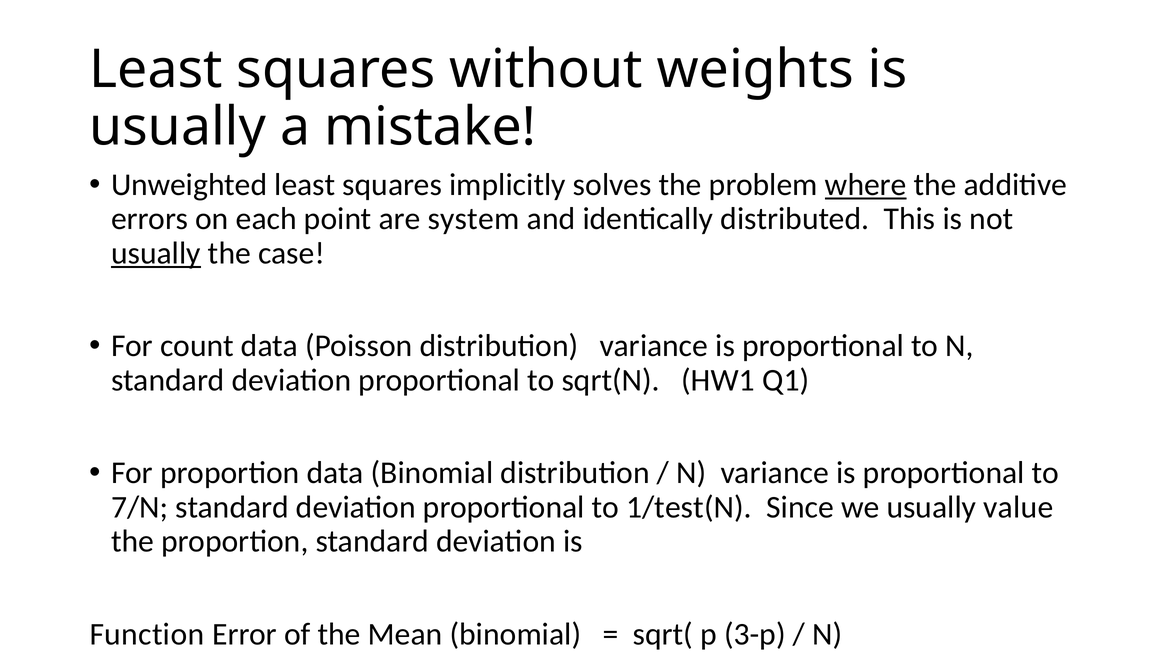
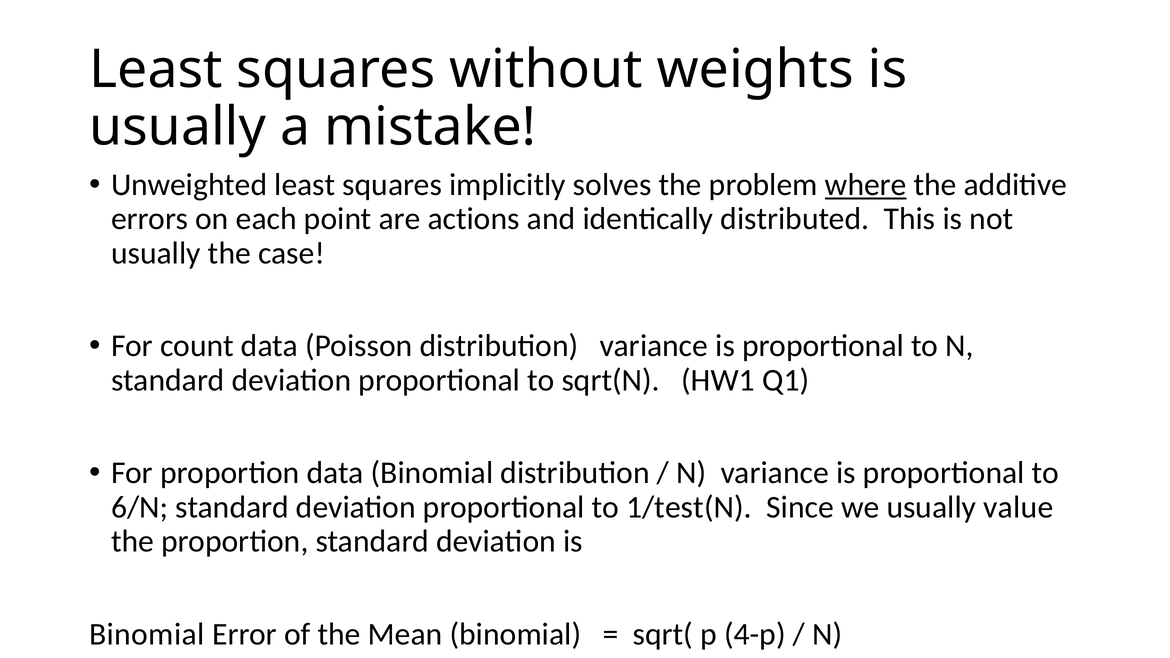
system: system -> actions
usually at (156, 253) underline: present -> none
7/N: 7/N -> 6/N
Function at (147, 634): Function -> Binomial
3-p: 3-p -> 4-p
